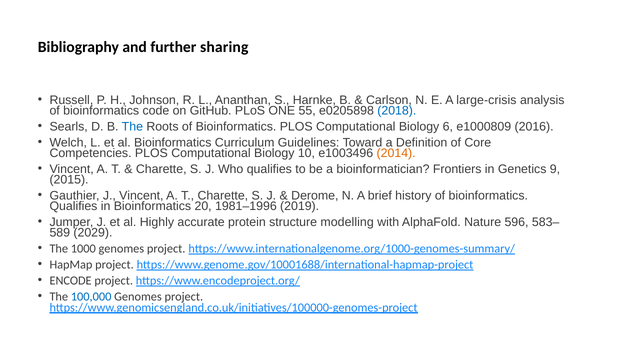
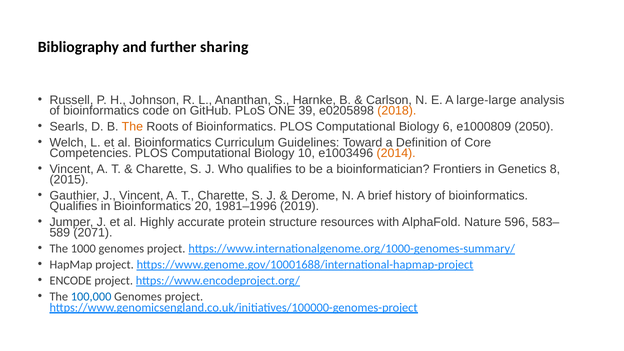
large-crisis: large-crisis -> large-large
55: 55 -> 39
2018 colour: blue -> orange
The at (132, 127) colour: blue -> orange
2016: 2016 -> 2050
9: 9 -> 8
modelling: modelling -> resources
2029: 2029 -> 2071
